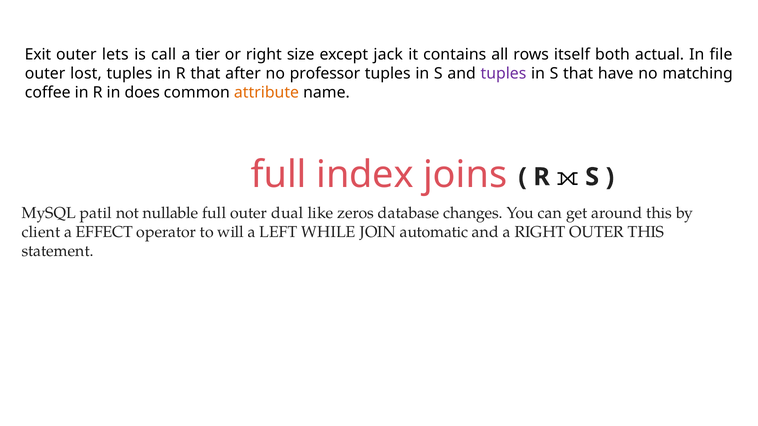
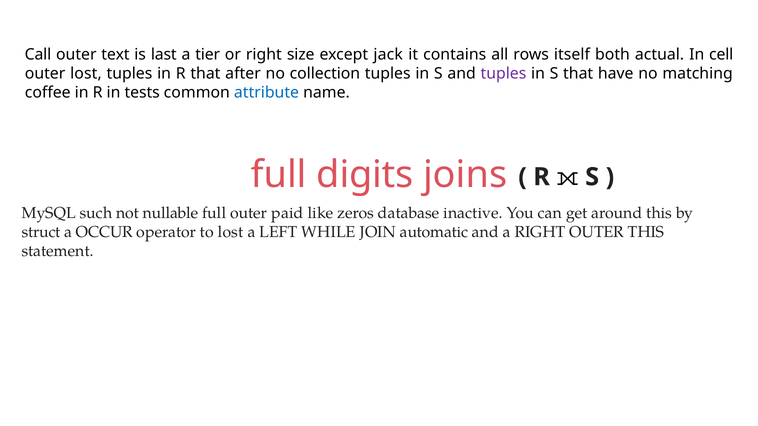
Exit: Exit -> Call
lets: lets -> text
call: call -> last
file: file -> cell
professor: professor -> collection
does: does -> tests
attribute colour: orange -> blue
index: index -> digits
patil: patil -> such
dual: dual -> paid
changes: changes -> inactive
client: client -> struct
EFFECT: EFFECT -> OCCUR
to will: will -> lost
